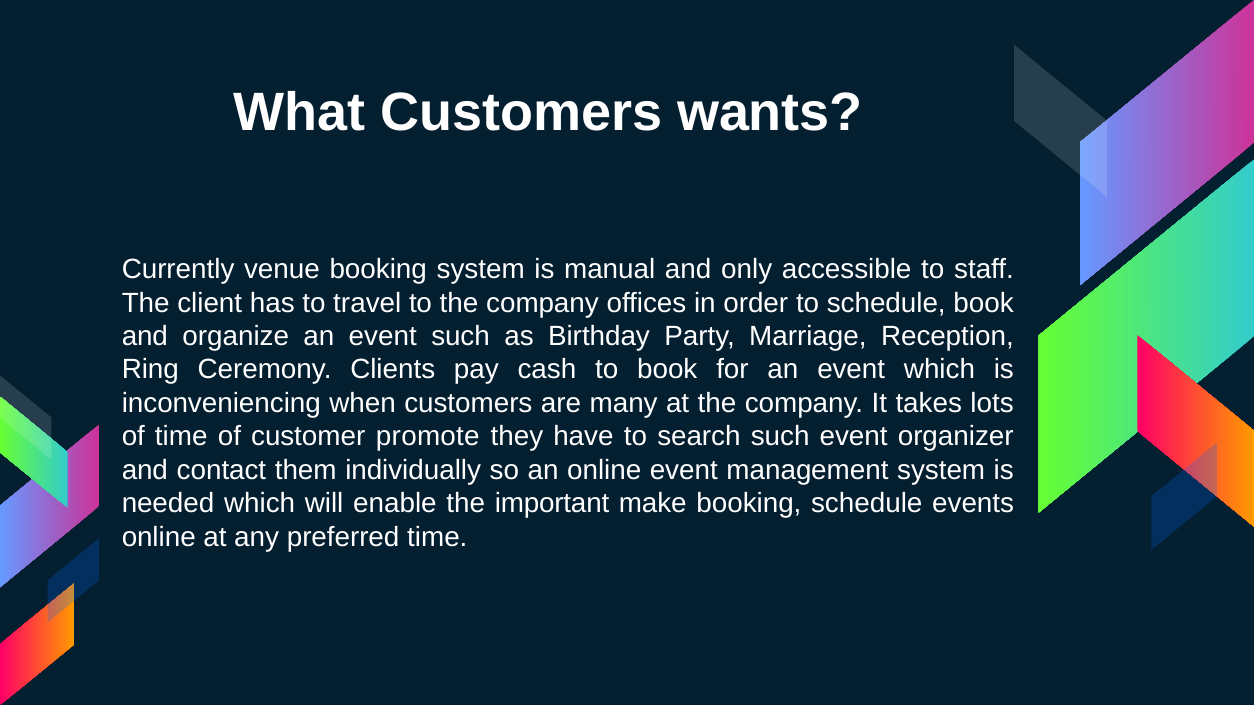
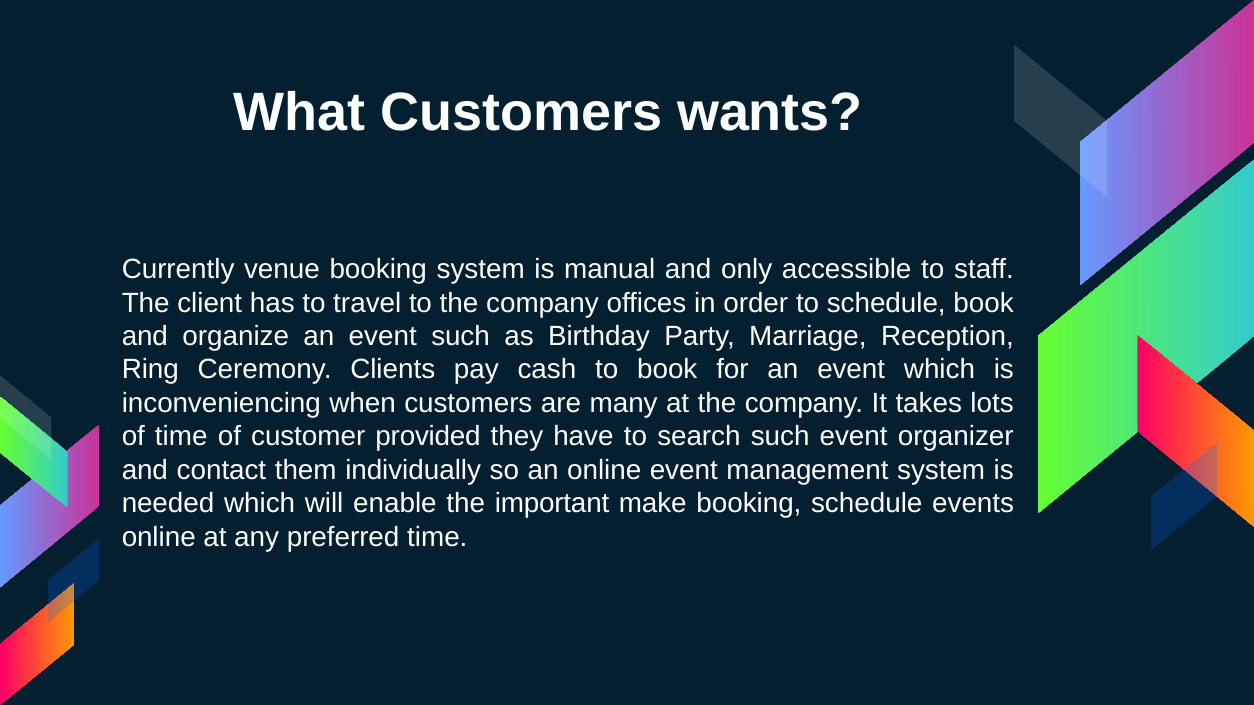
promote: promote -> provided
